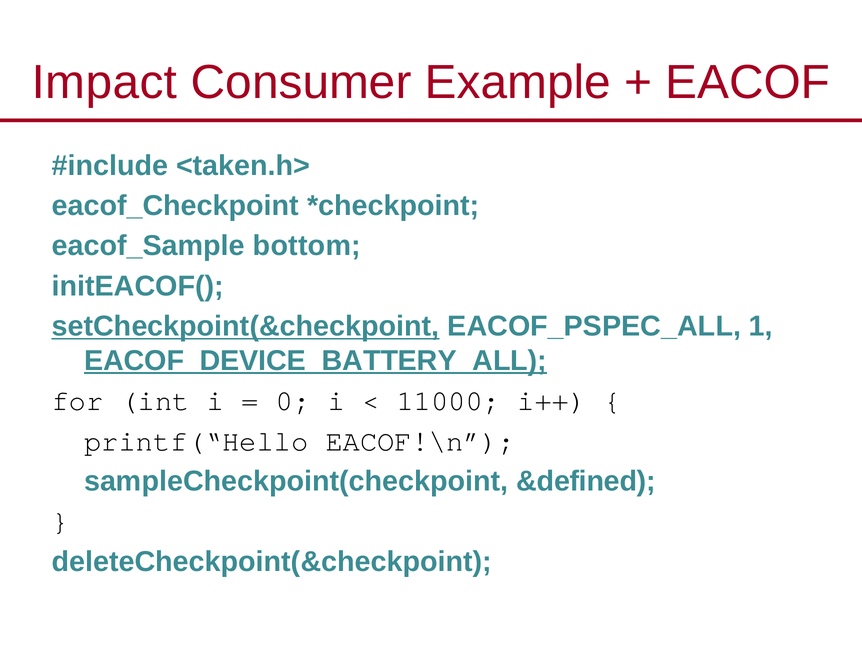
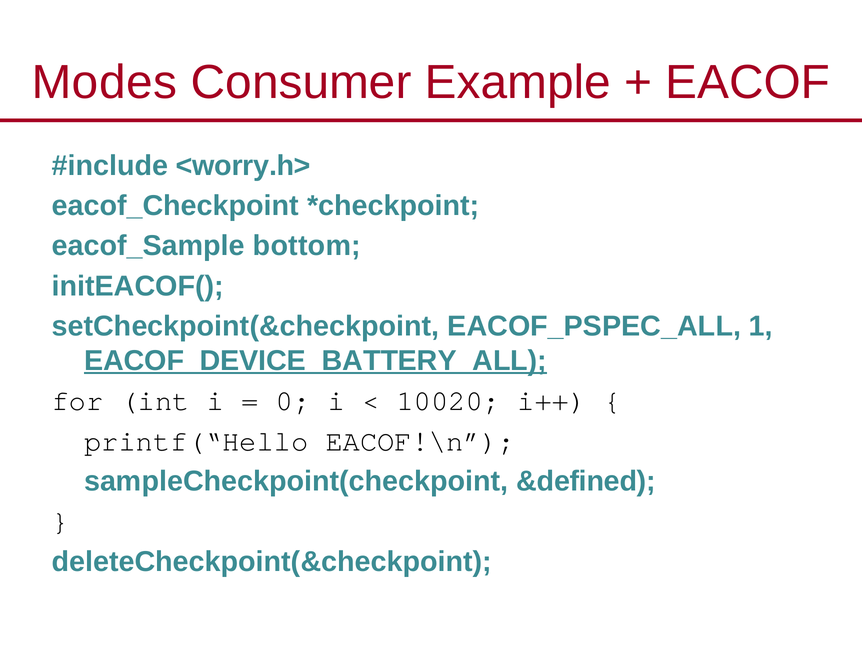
Impact: Impact -> Modes
<taken.h>: <taken.h> -> <worry.h>
setCheckpoint(&checkpoint underline: present -> none
11000: 11000 -> 10020
